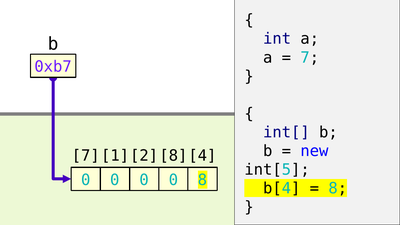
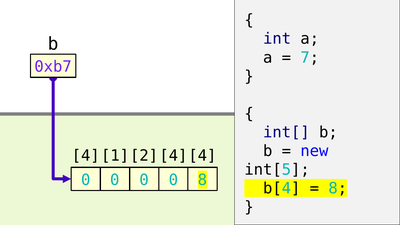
7 at (86, 156): 7 -> 4
8 at (173, 156): 8 -> 4
